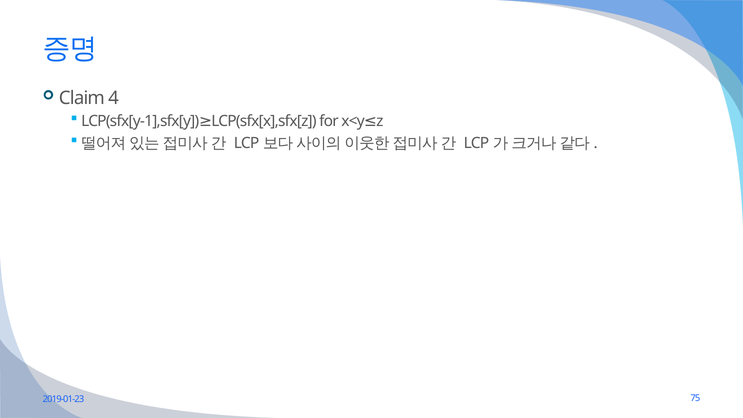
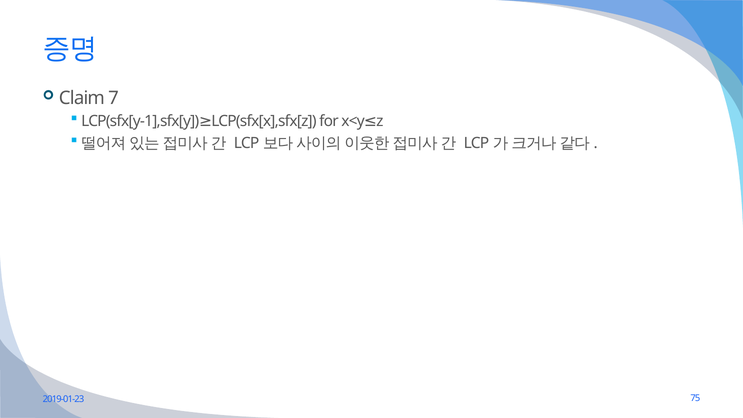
4: 4 -> 7
